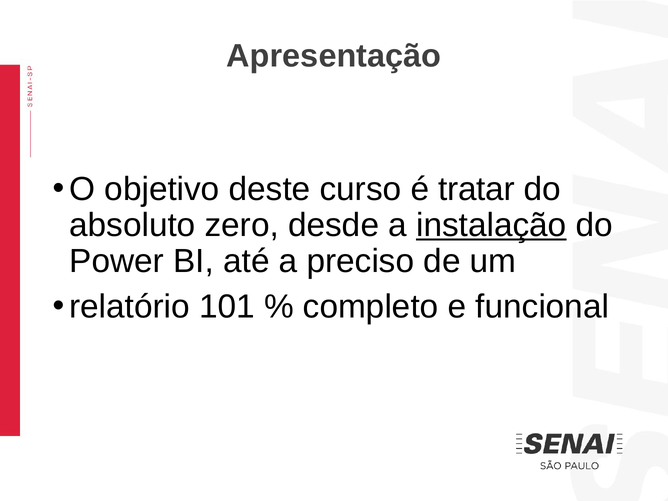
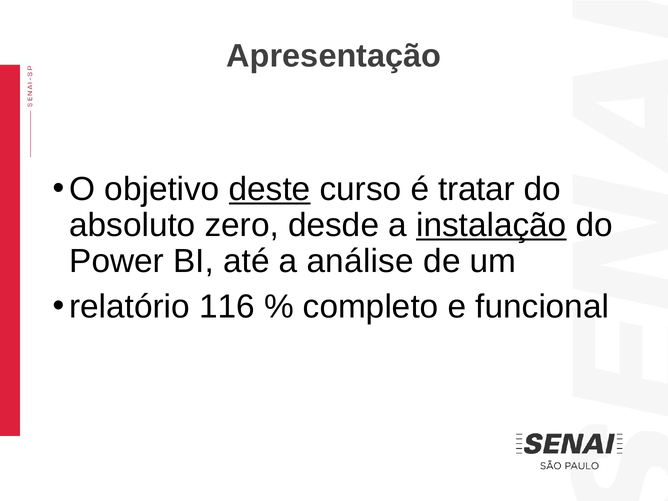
deste underline: none -> present
preciso: preciso -> análise
101: 101 -> 116
